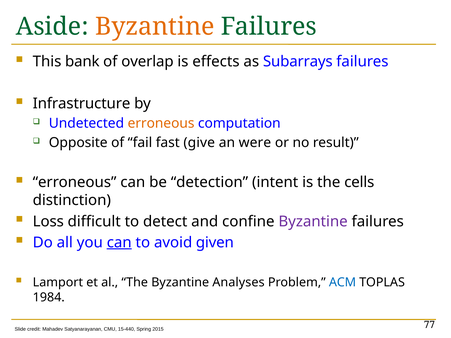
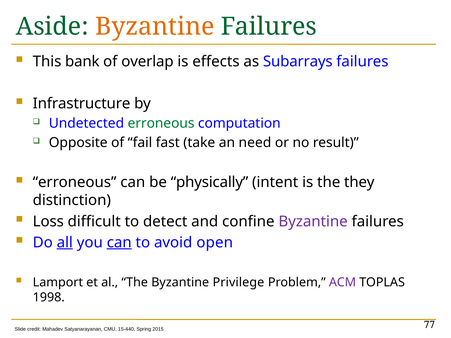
erroneous at (161, 124) colour: orange -> green
give: give -> take
were: were -> need
detection: detection -> physically
cells: cells -> they
all underline: none -> present
given: given -> open
Analyses: Analyses -> Privilege
ACM colour: blue -> purple
1984: 1984 -> 1998
